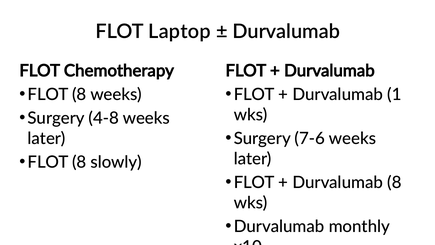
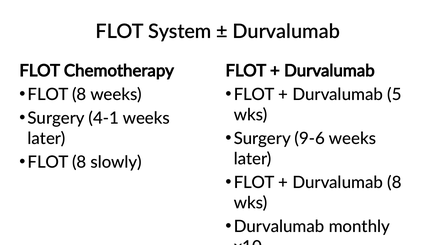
Laptop: Laptop -> System
1: 1 -> 5
4-8: 4-8 -> 4-1
7-6: 7-6 -> 9-6
